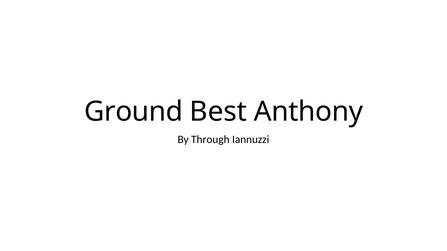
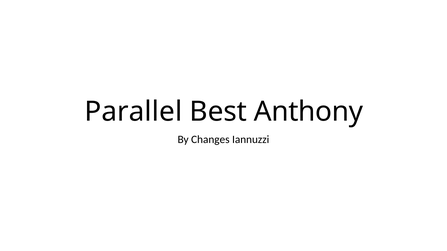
Ground: Ground -> Parallel
Through: Through -> Changes
